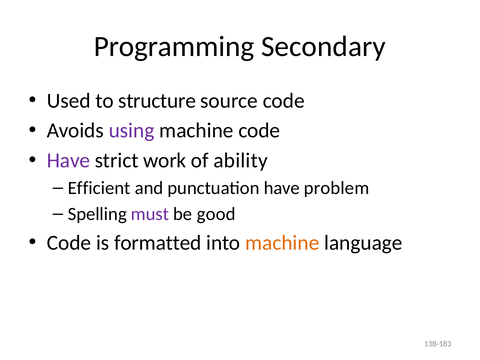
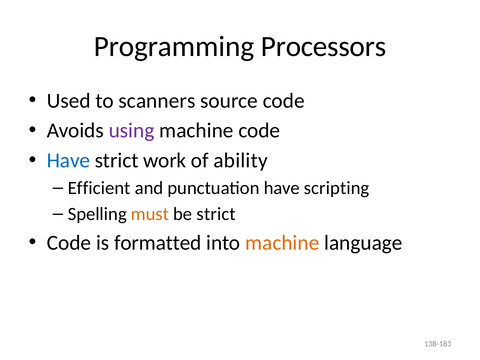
Secondary: Secondary -> Processors
structure: structure -> scanners
Have at (68, 160) colour: purple -> blue
problem: problem -> scripting
must colour: purple -> orange
be good: good -> strict
